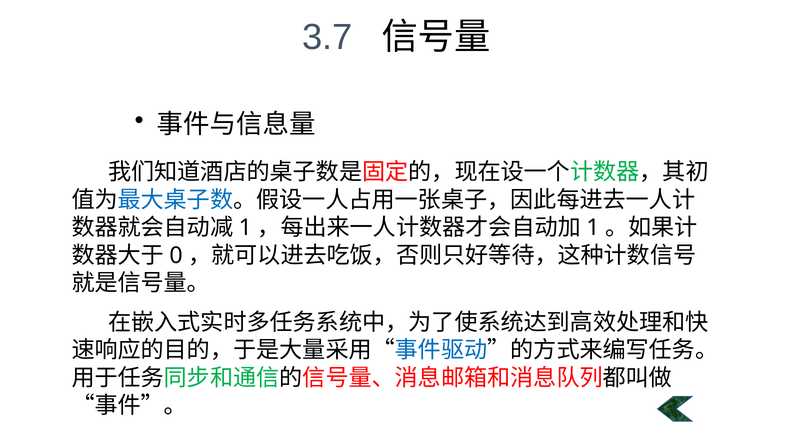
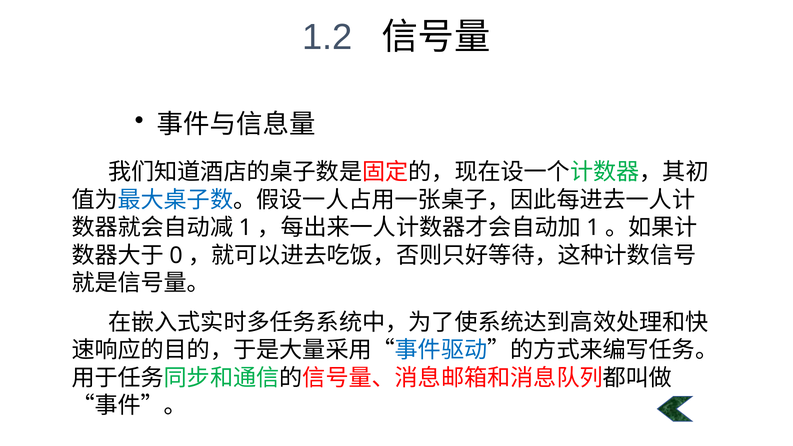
3.7: 3.7 -> 1.2
